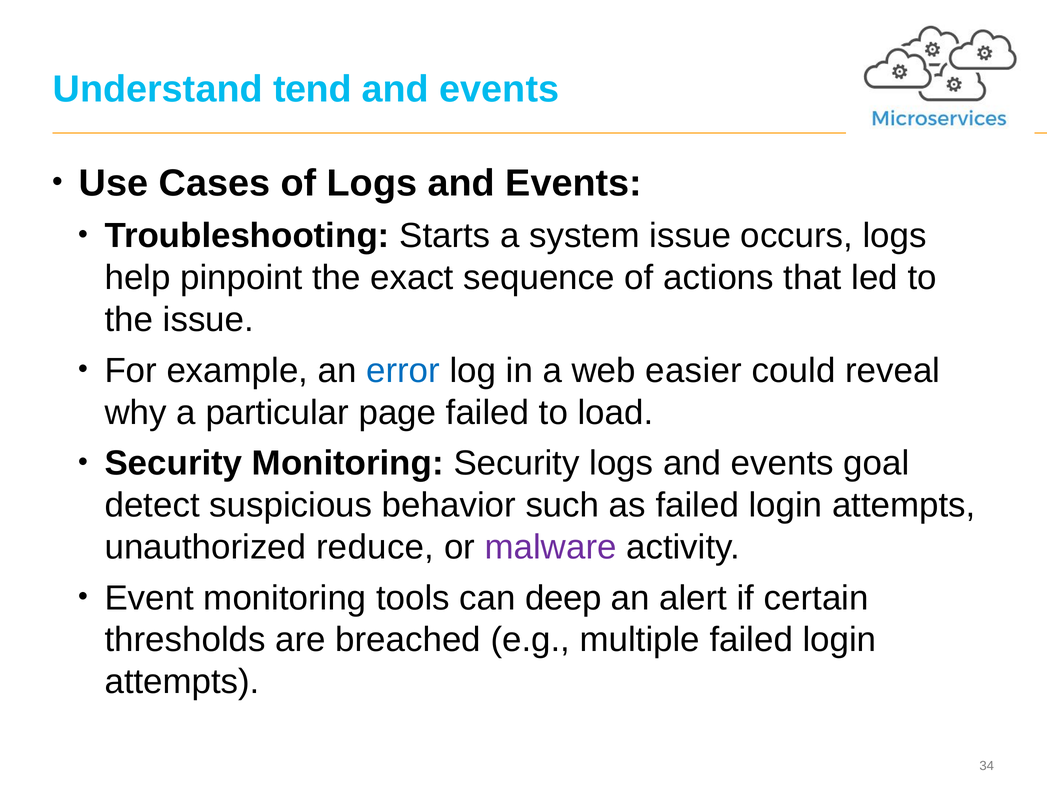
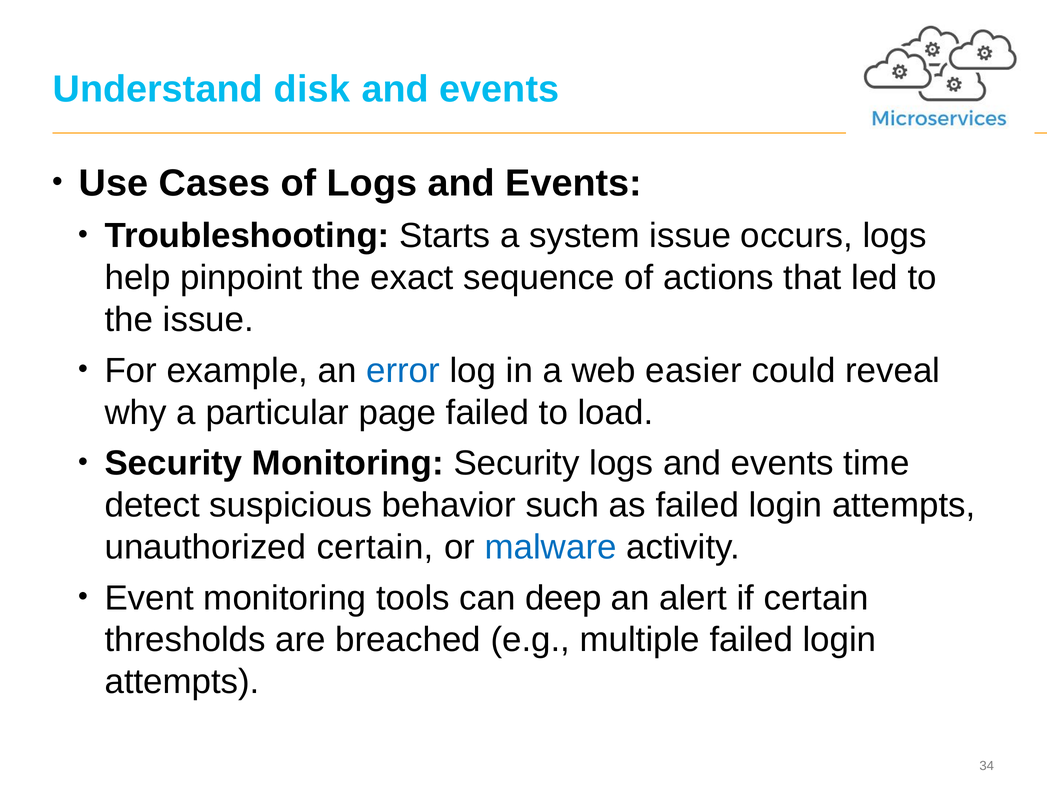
tend: tend -> disk
goal: goal -> time
unauthorized reduce: reduce -> certain
malware colour: purple -> blue
